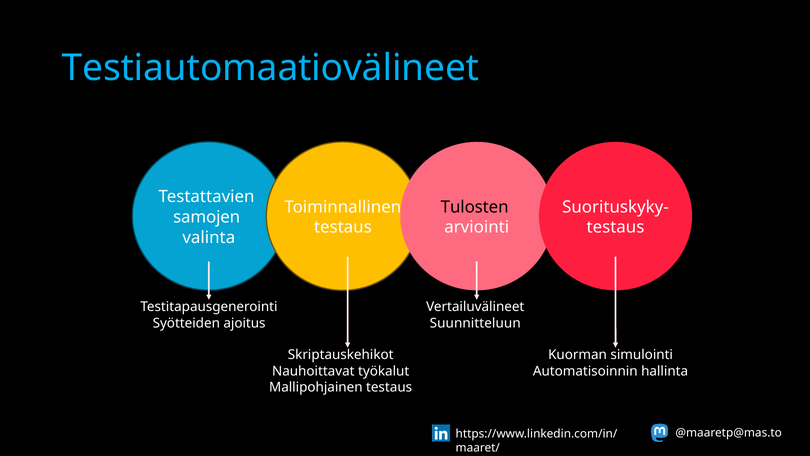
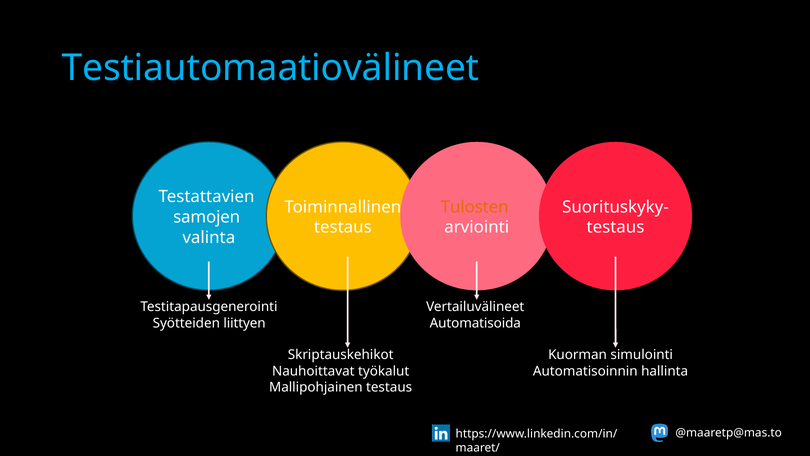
Tulosten colour: black -> orange
ajoitus: ajoitus -> liittyen
Suunnitteluun: Suunnitteluun -> Automatisoida
